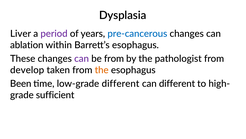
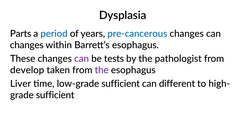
Liver: Liver -> Parts
period colour: purple -> blue
ablation at (27, 45): ablation -> changes
be from: from -> tests
the at (102, 70) colour: orange -> purple
Been: Been -> Liver
low-grade different: different -> sufficient
